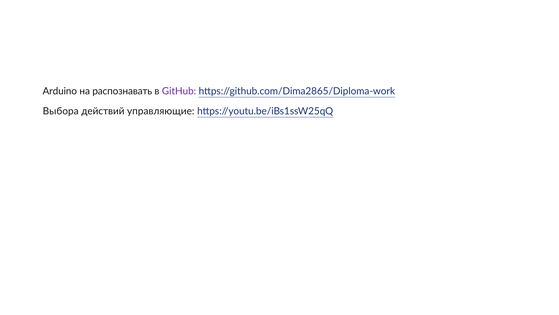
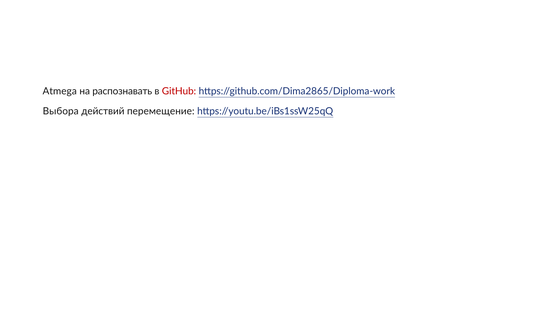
Arduino: Arduino -> Atmega
GitHub colour: purple -> red
управляющие: управляющие -> перемещение
